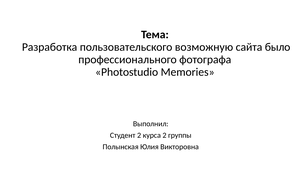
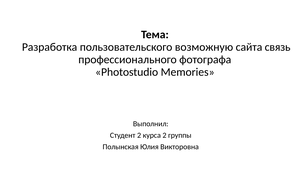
было: было -> связь
